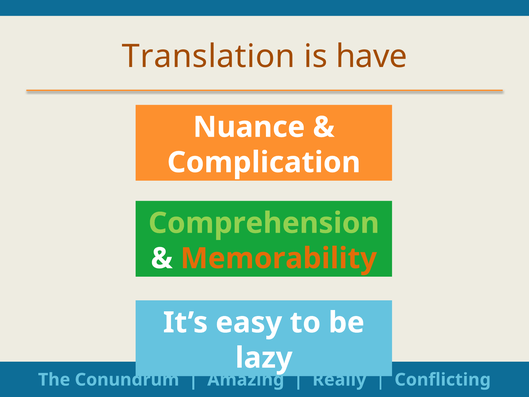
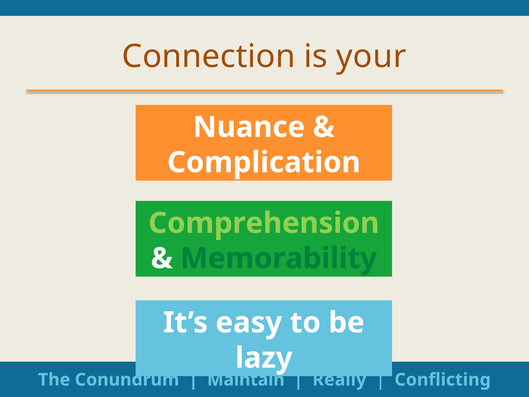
Translation: Translation -> Connection
have: have -> your
Memorability colour: orange -> green
Amazing: Amazing -> Maintain
